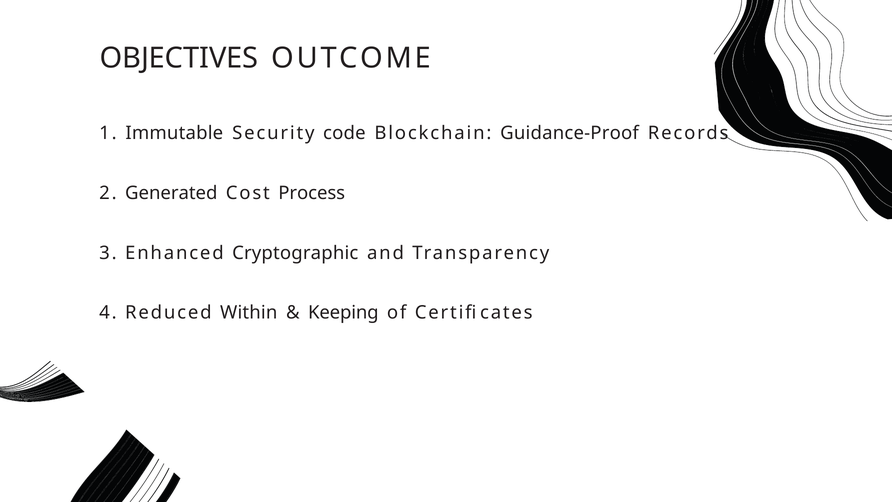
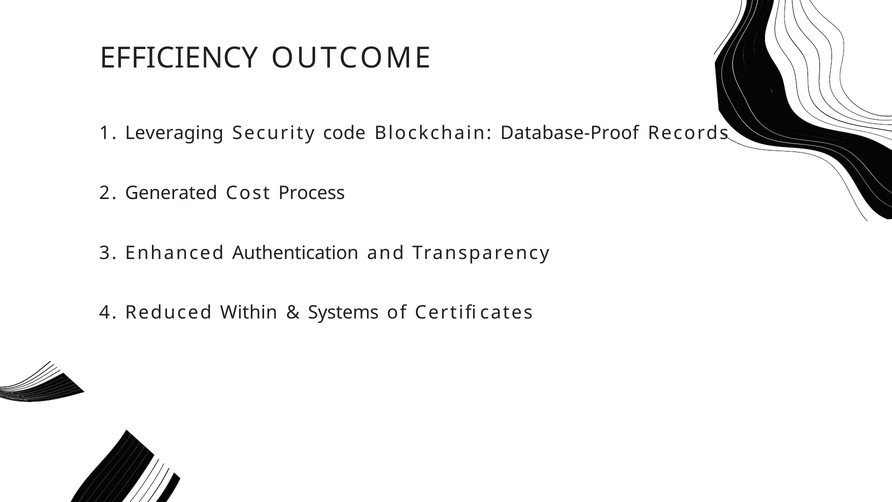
OBJECTIVES: OBJECTIVES -> EFFICIENCY
Immutable: Immutable -> Leveraging
Guidance-Proof: Guidance-Proof -> Database-Proof
Cryptographic: Cryptographic -> Authentication
Keeping: Keeping -> Systems
